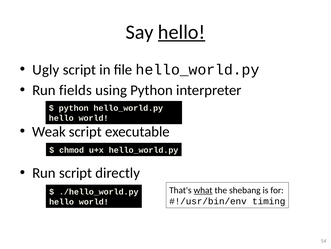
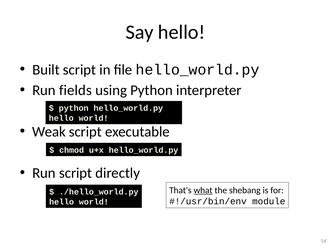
hello at (182, 32) underline: present -> none
Ugly: Ugly -> Built
timing: timing -> module
